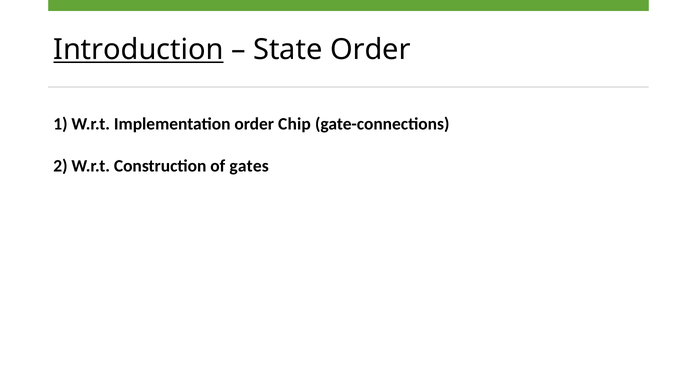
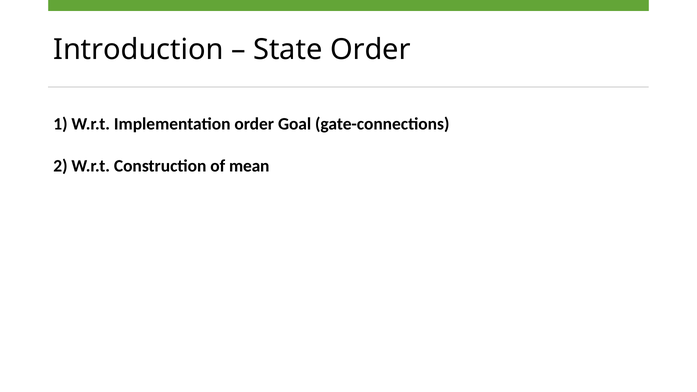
Introduction underline: present -> none
Chip: Chip -> Goal
gates: gates -> mean
